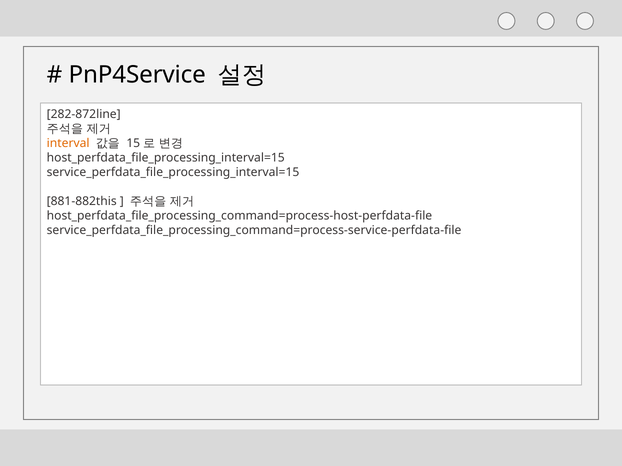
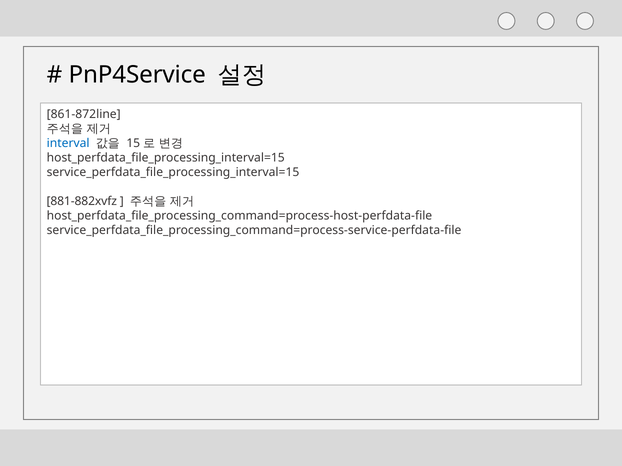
282-872line: 282-872line -> 861-872line
interval colour: orange -> blue
881-882this: 881-882this -> 881-882xvfz
